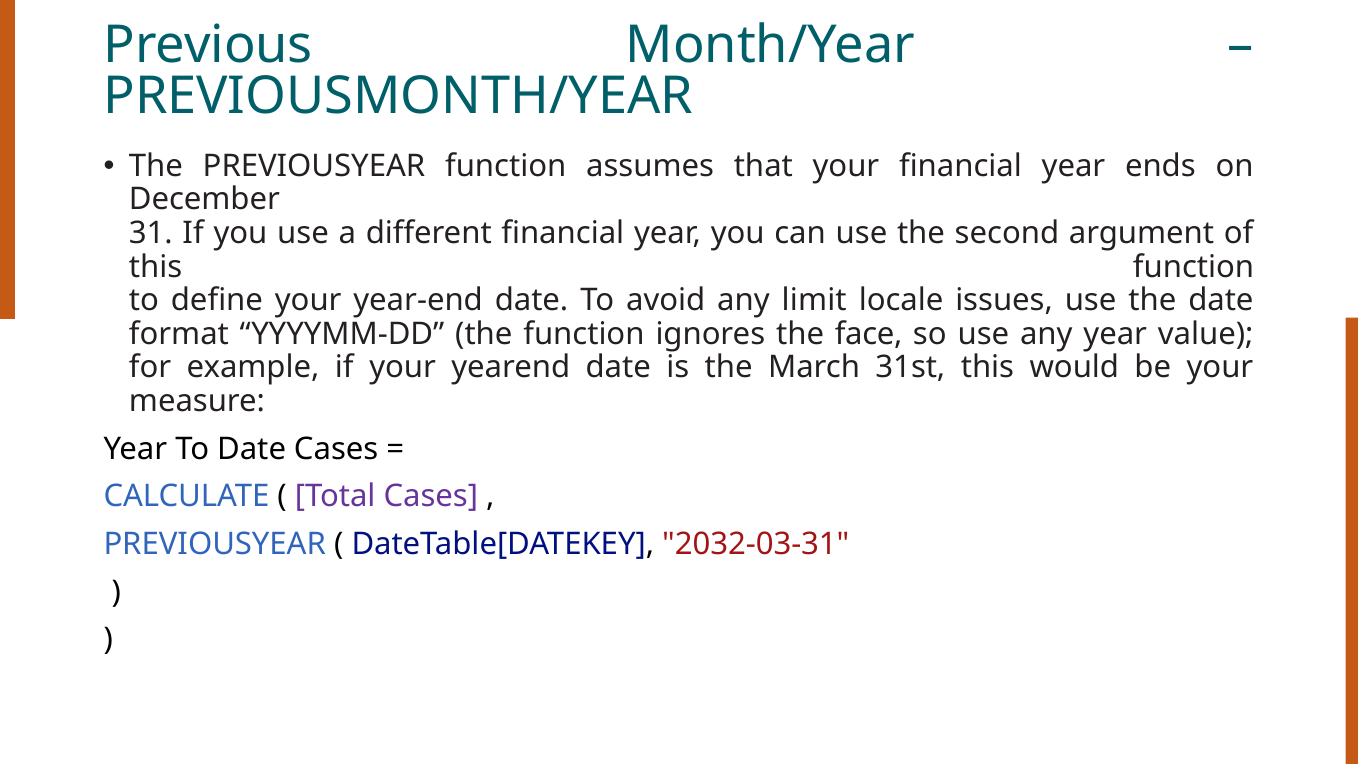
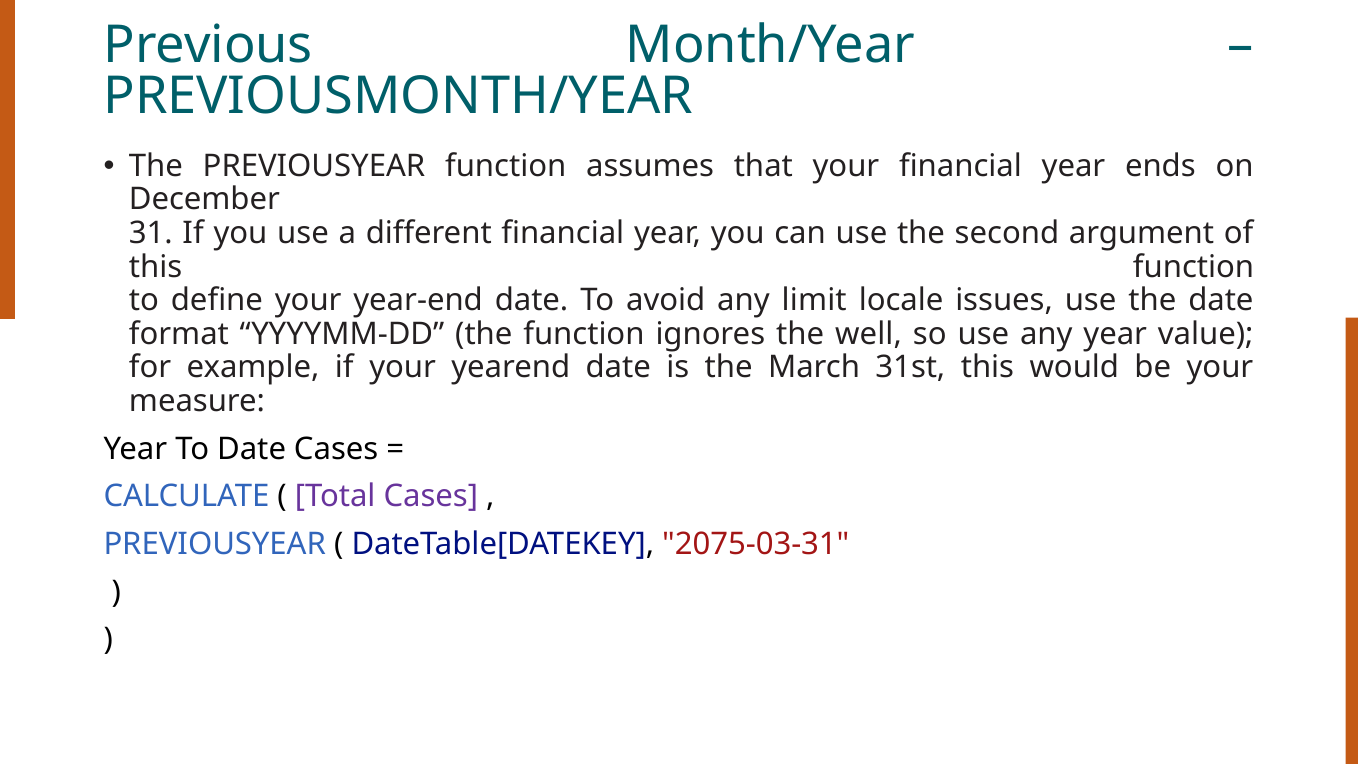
face: face -> well
2032-03-31: 2032-03-31 -> 2075-03-31
